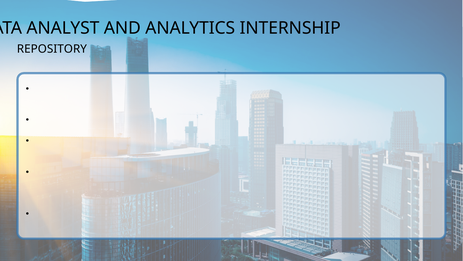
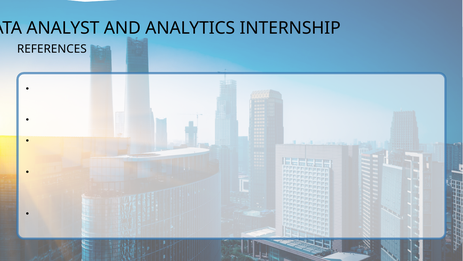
REPOSITORY: REPOSITORY -> REFERENCES
